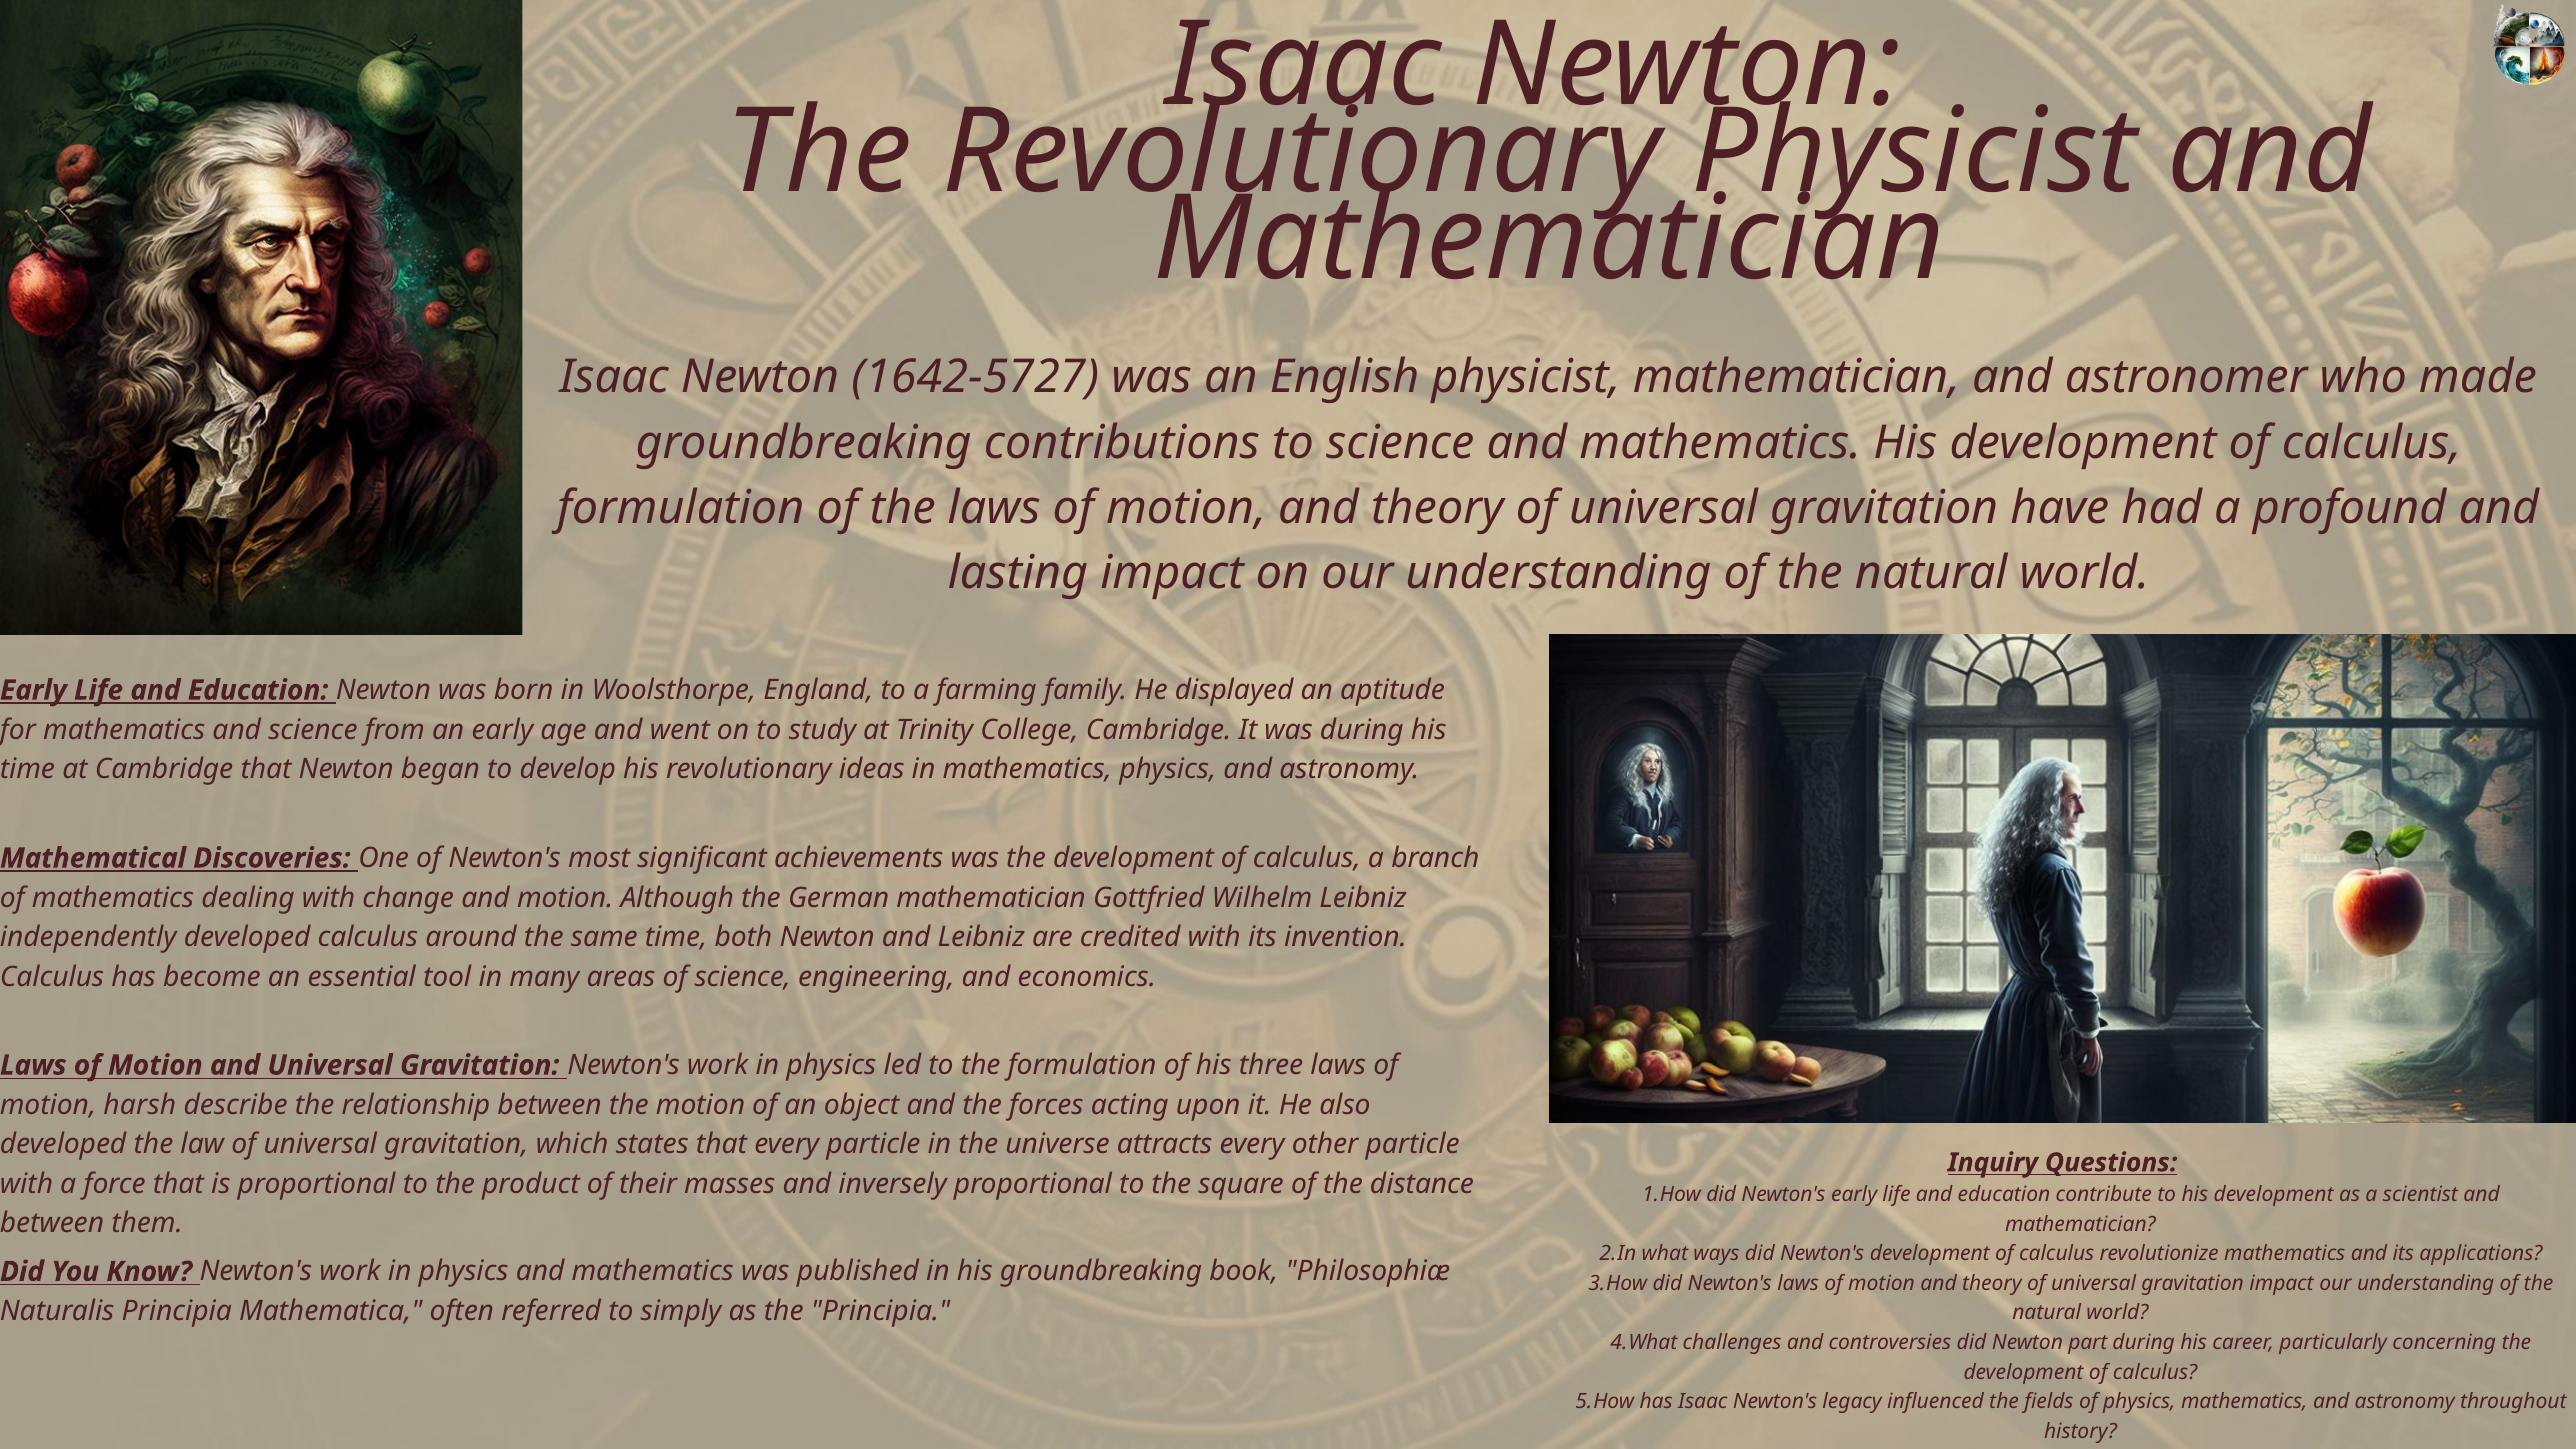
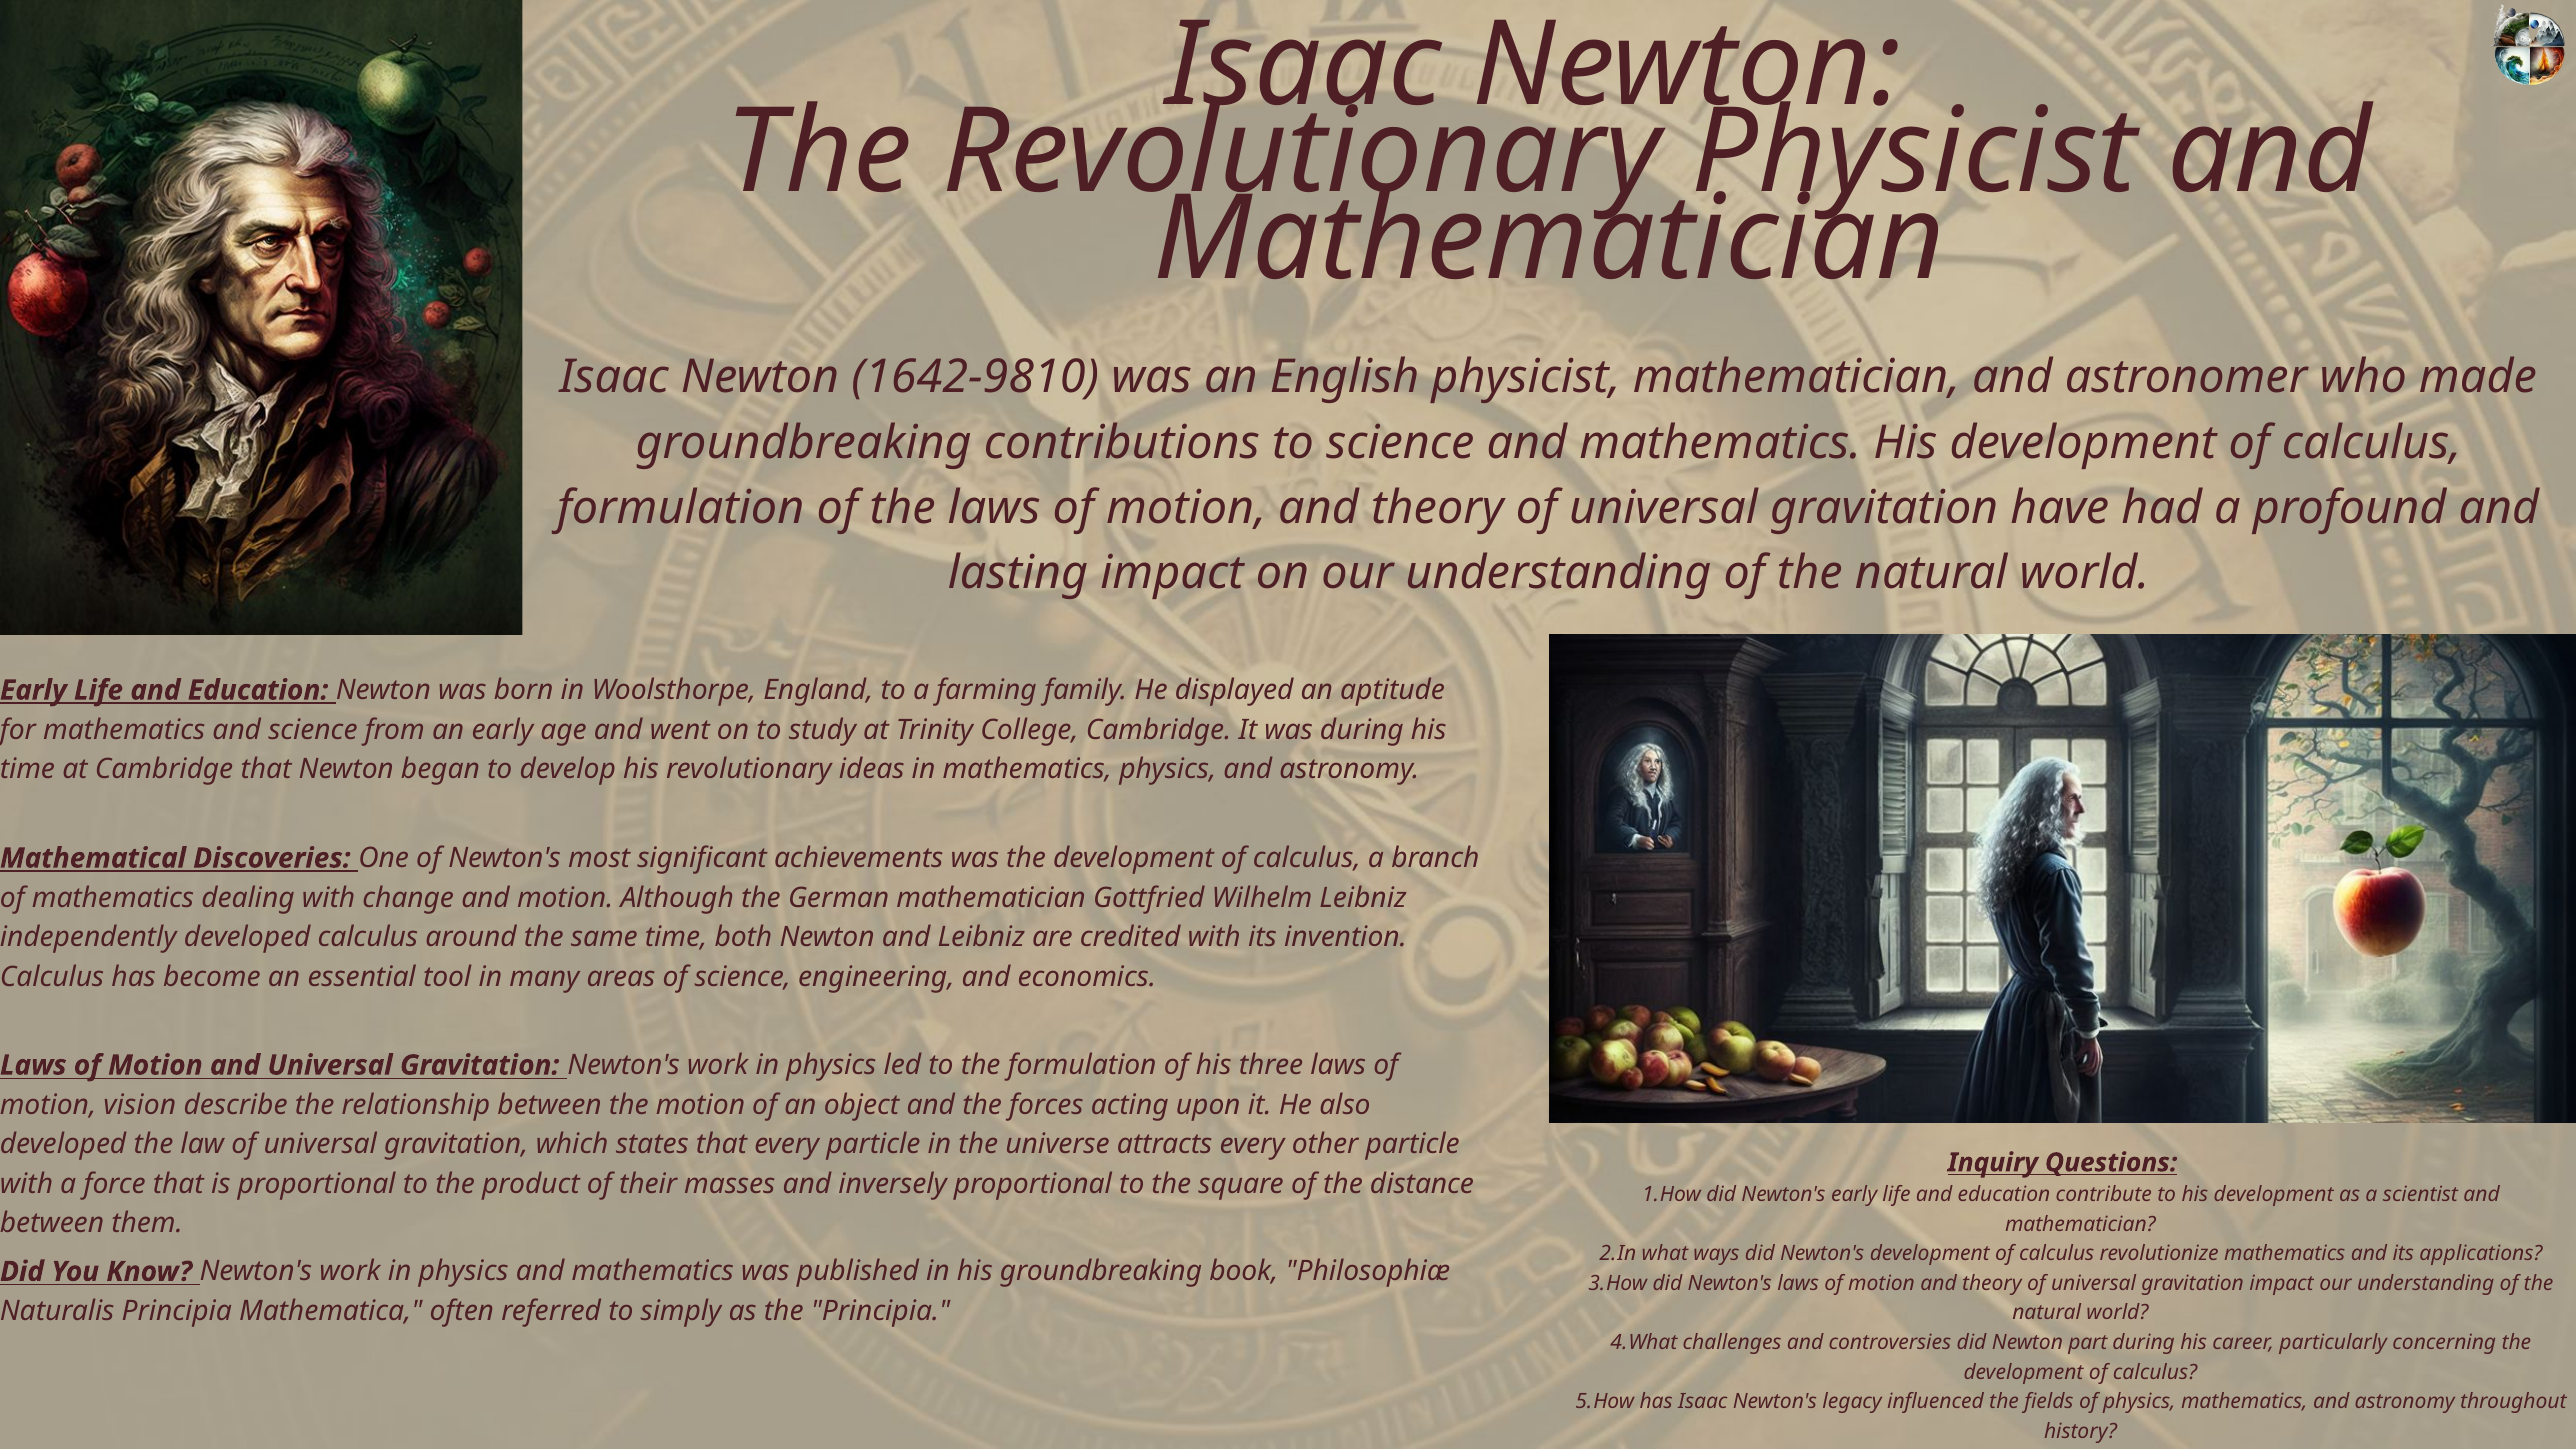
1642-5727: 1642-5727 -> 1642-9810
harsh: harsh -> vision
